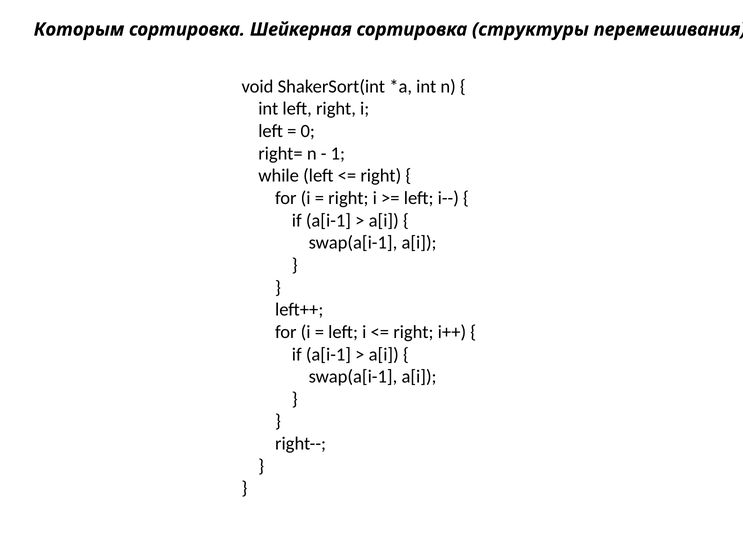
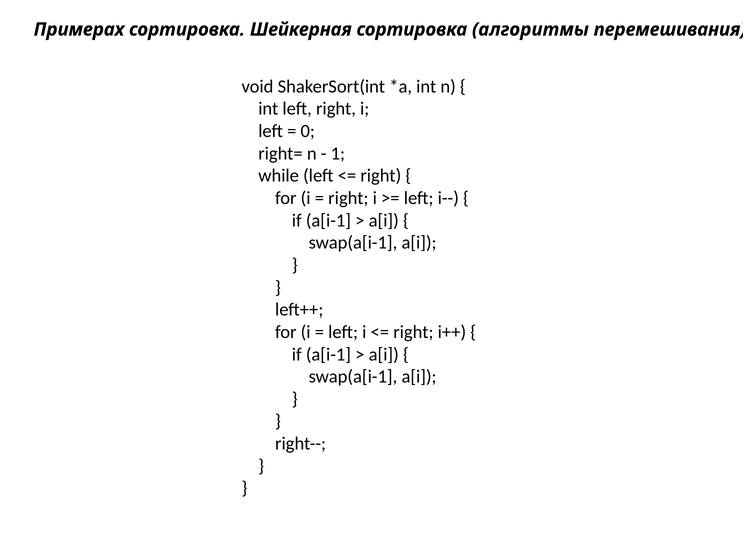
Которым: Которым -> Примерах
структуры: структуры -> алгоритмы
